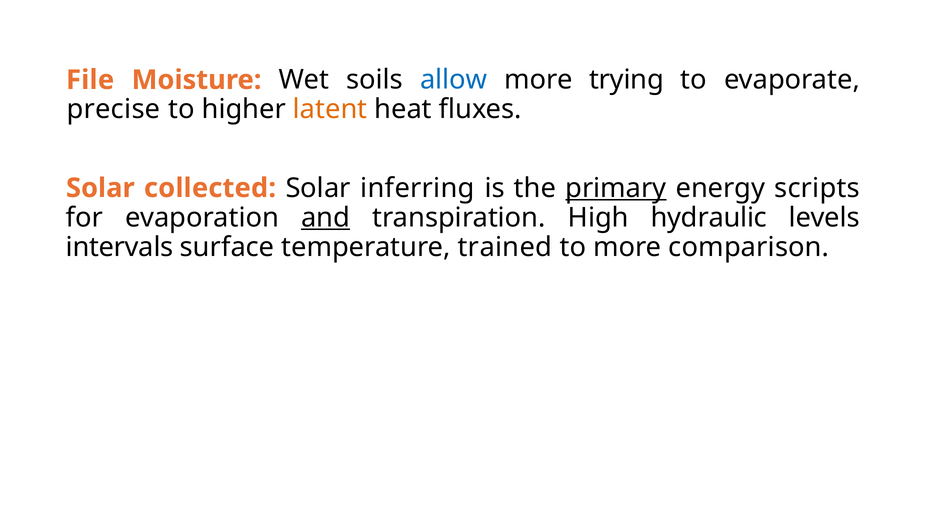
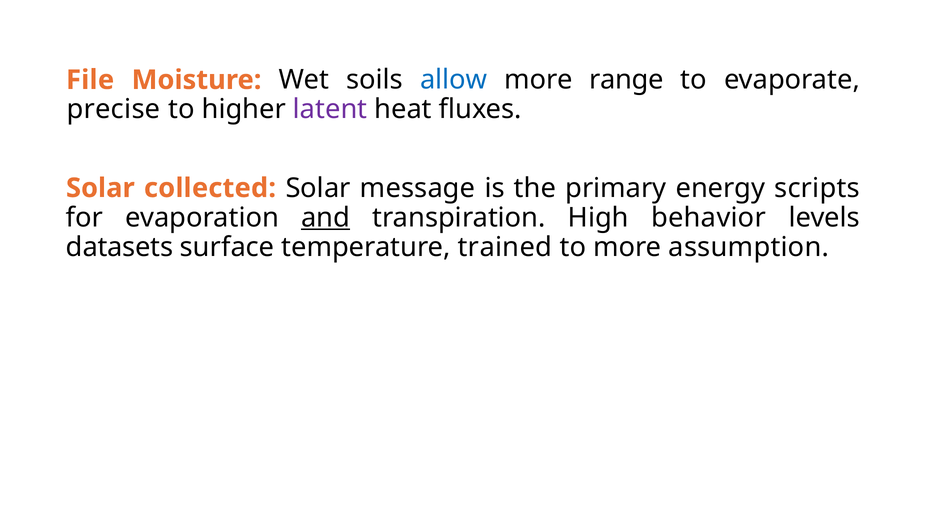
trying: trying -> range
latent colour: orange -> purple
inferring: inferring -> message
primary underline: present -> none
hydraulic: hydraulic -> behavior
intervals: intervals -> datasets
comparison: comparison -> assumption
